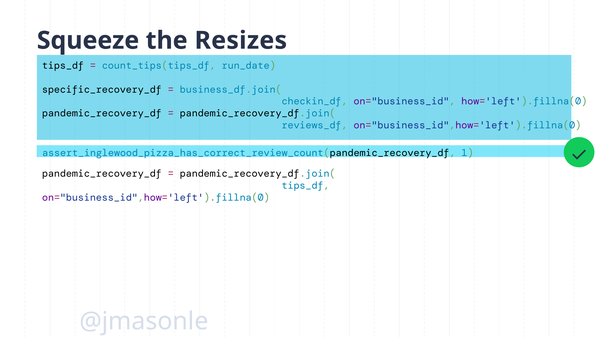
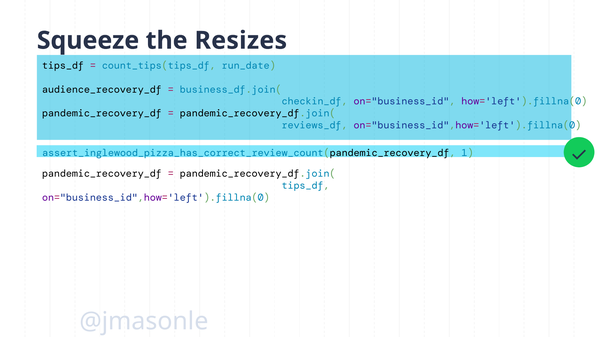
specific_recovery_df: specific_recovery_df -> audience_recovery_df
